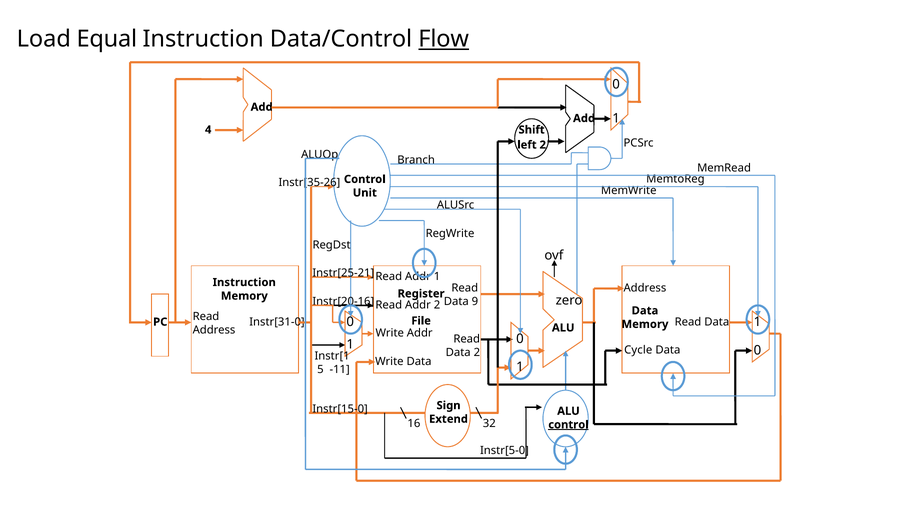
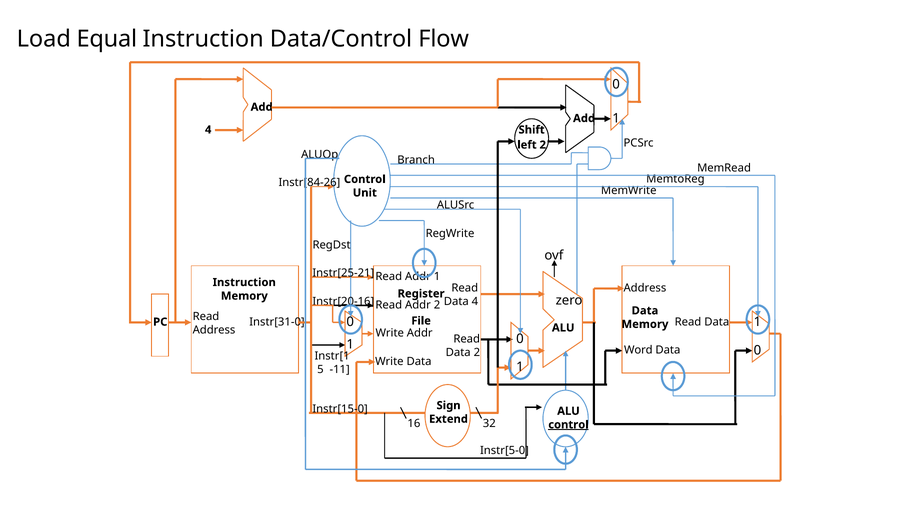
Flow underline: present -> none
Instr[35-26: Instr[35-26 -> Instr[84-26
Data 9: 9 -> 4
Cycle: Cycle -> Word
